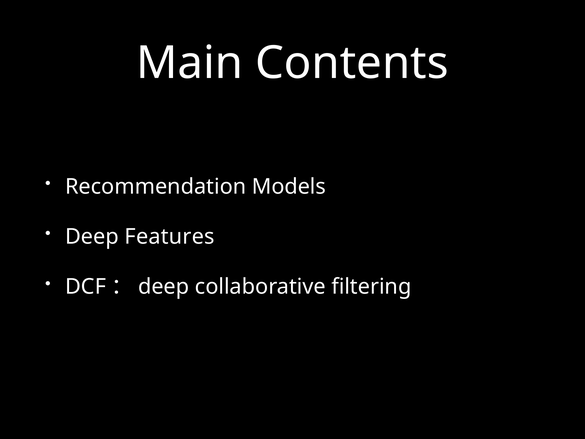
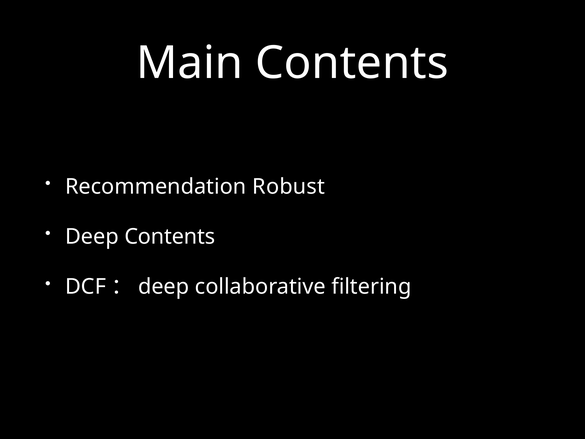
Models: Models -> Robust
Deep Features: Features -> Contents
